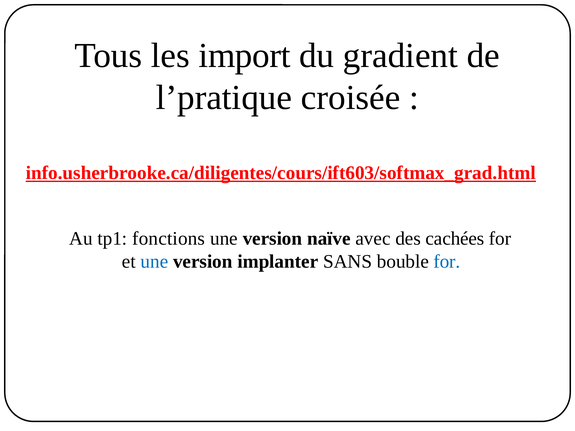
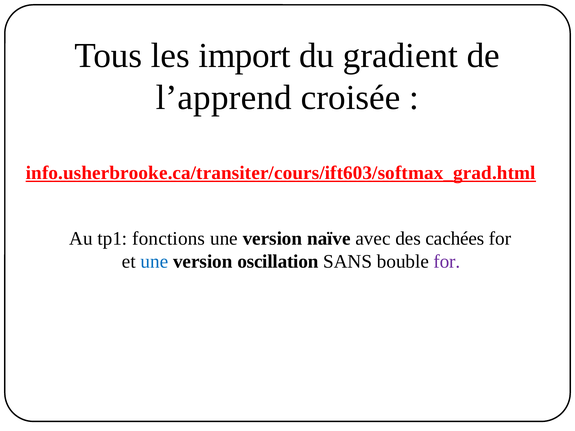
l’pratique: l’pratique -> l’apprend
info.usherbrooke.ca/diligentes/cours/ift603/softmax_grad.html: info.usherbrooke.ca/diligentes/cours/ift603/softmax_grad.html -> info.usherbrooke.ca/transiter/cours/ift603/softmax_grad.html
implanter: implanter -> oscillation
for at (447, 262) colour: blue -> purple
